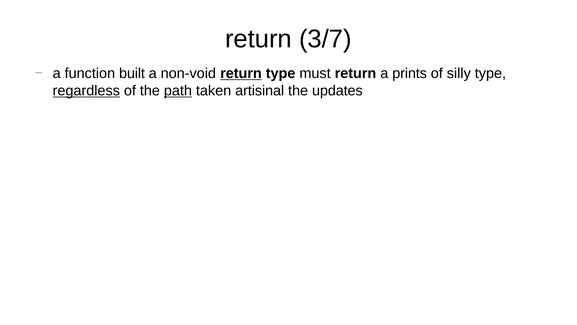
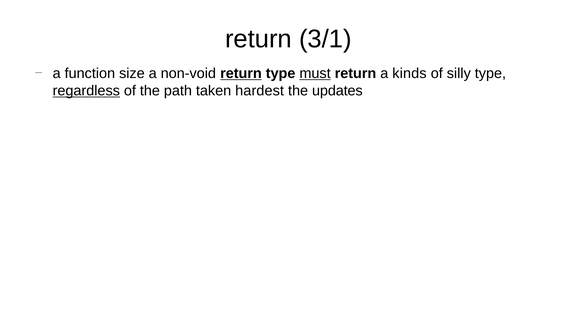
3/7: 3/7 -> 3/1
built: built -> size
must underline: none -> present
prints: prints -> kinds
path underline: present -> none
artisinal: artisinal -> hardest
